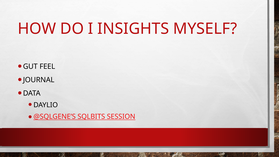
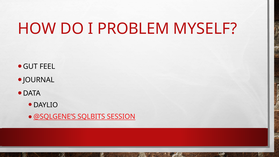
INSIGHTS: INSIGHTS -> PROBLEM
